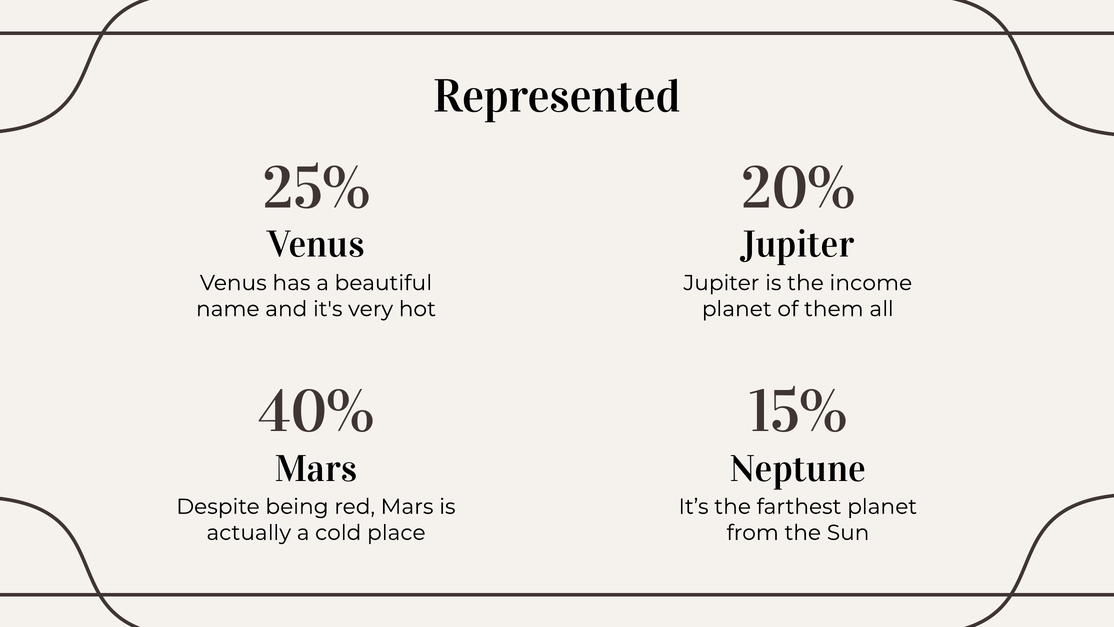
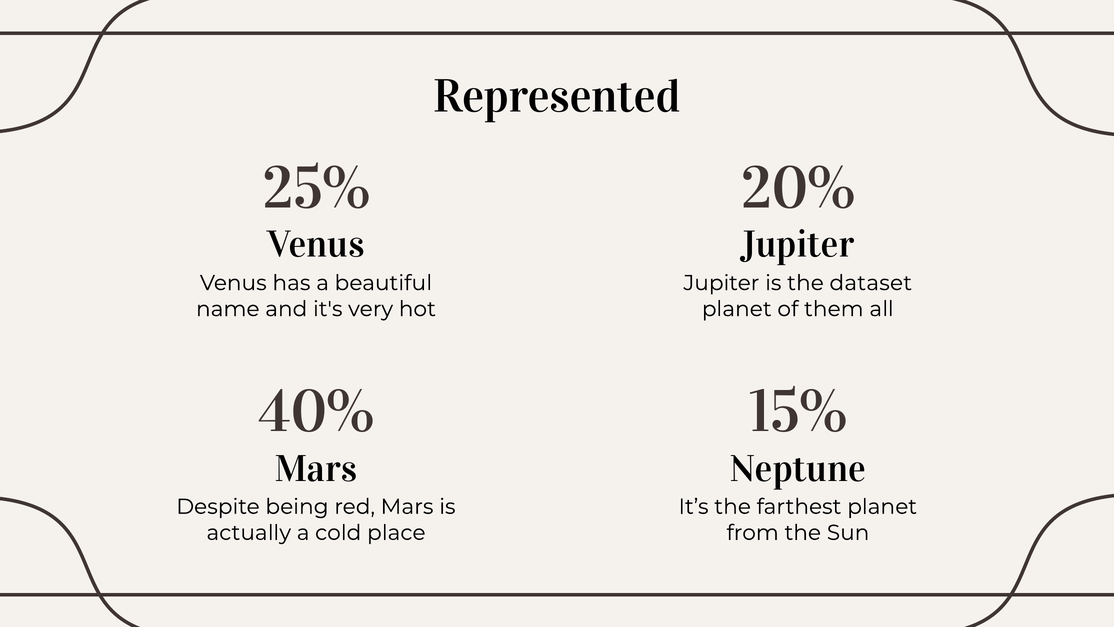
income: income -> dataset
